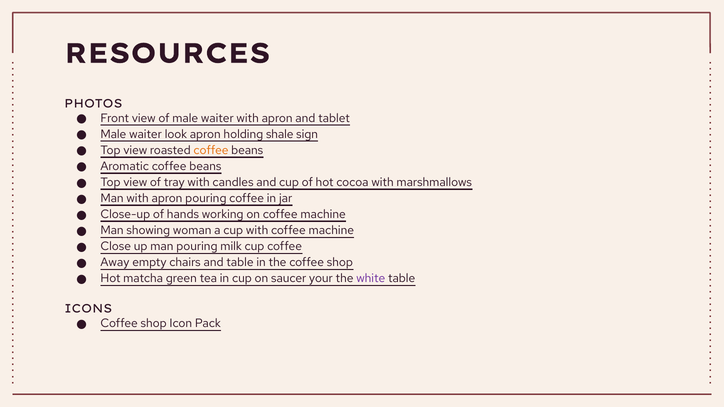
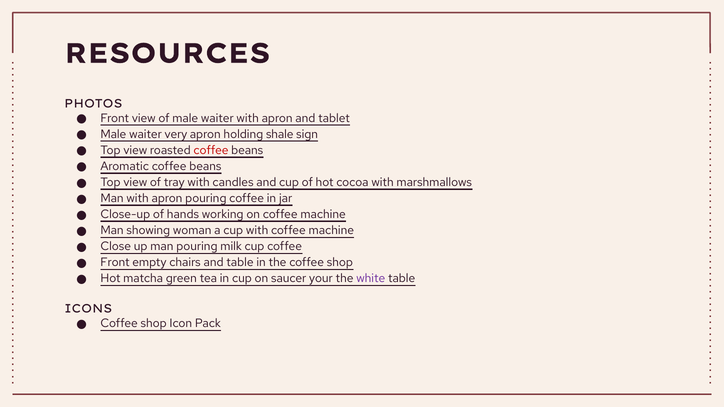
look: look -> very
coffee at (211, 150) colour: orange -> red
Away at (115, 263): Away -> Front
